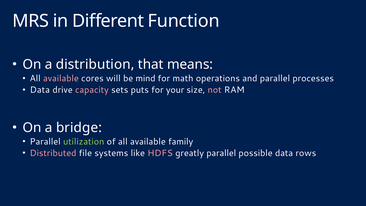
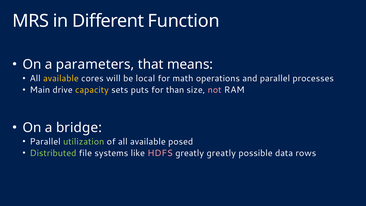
distribution: distribution -> parameters
available at (61, 78) colour: pink -> yellow
mind: mind -> local
Data at (40, 90): Data -> Main
capacity colour: pink -> yellow
your: your -> than
family: family -> posed
Distributed colour: pink -> light green
greatly parallel: parallel -> greatly
